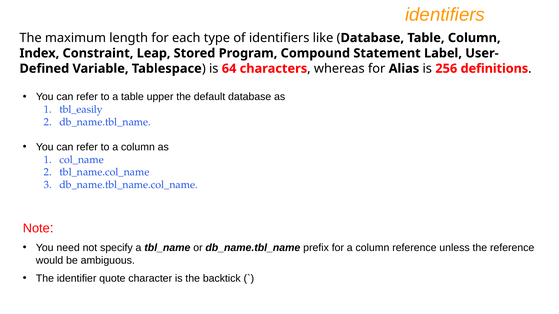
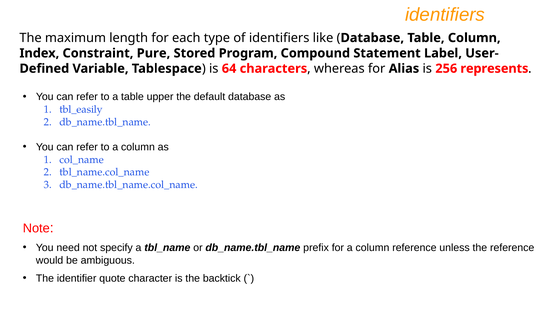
Leap: Leap -> Pure
definitions: definitions -> represents
